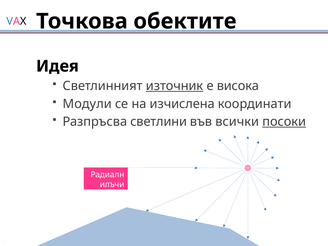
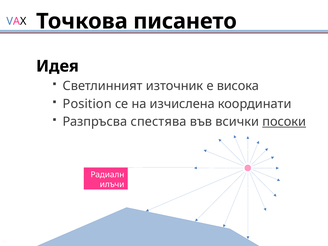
обектите: обектите -> писането
източник underline: present -> none
Модули: Модули -> Position
светлини: светлини -> спестява
